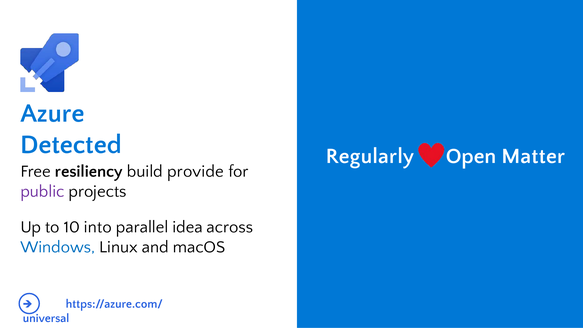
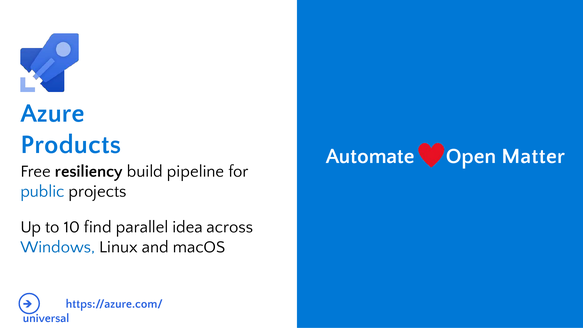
Detected: Detected -> Products
Regularly: Regularly -> Automate
provide: provide -> pipeline
public colour: purple -> blue
into: into -> find
